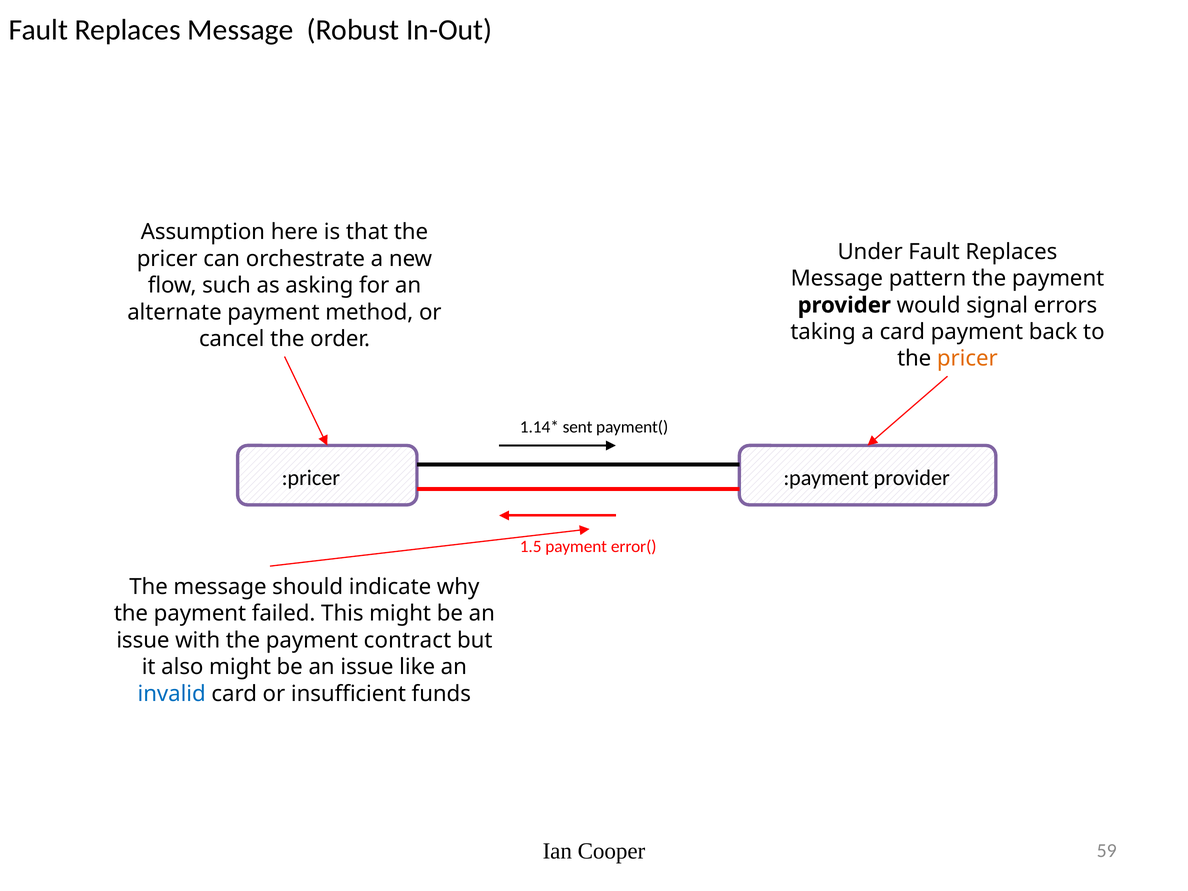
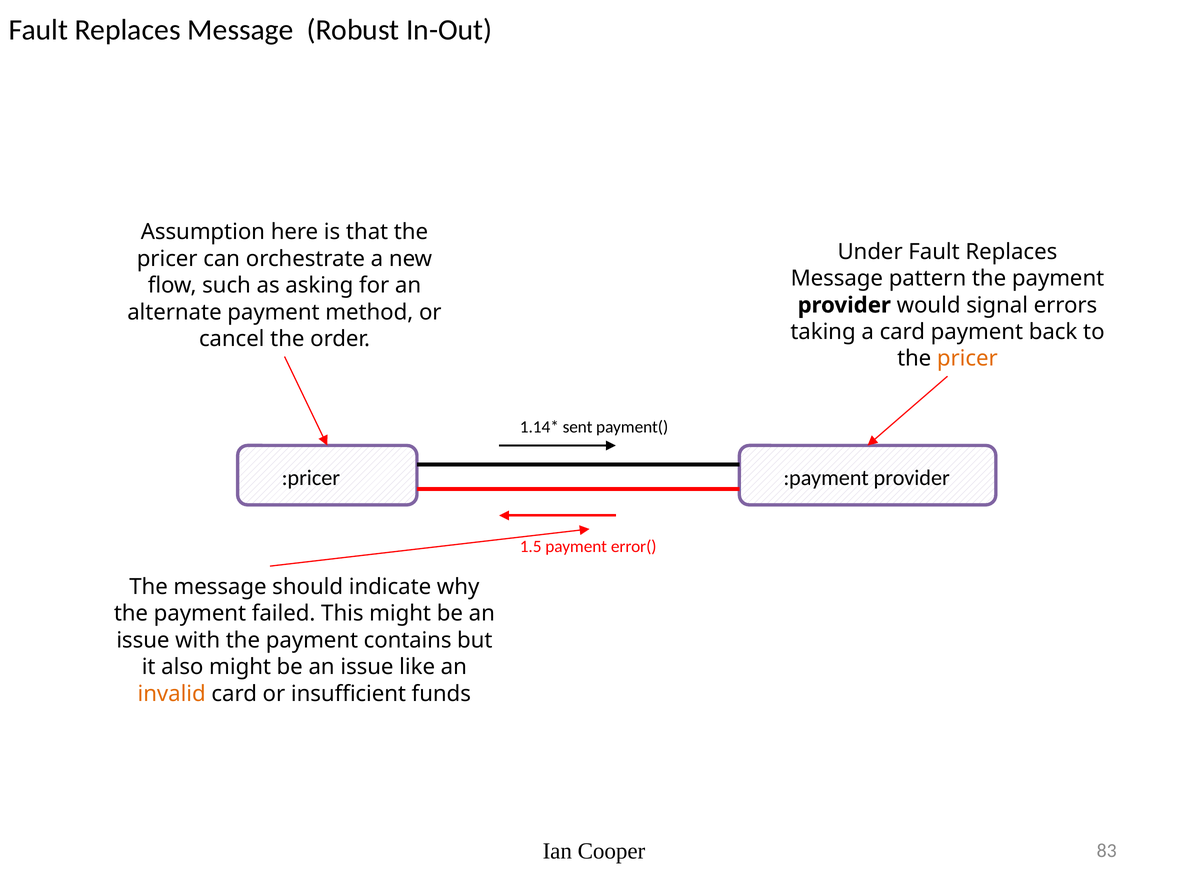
contract: contract -> contains
invalid colour: blue -> orange
59: 59 -> 83
